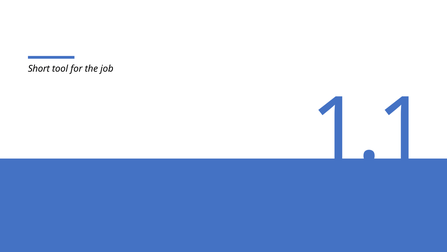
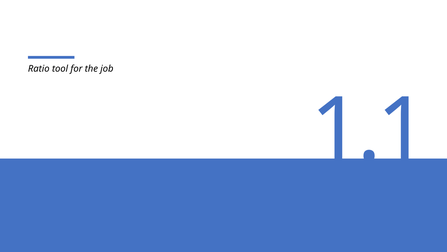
Short: Short -> Ratio
